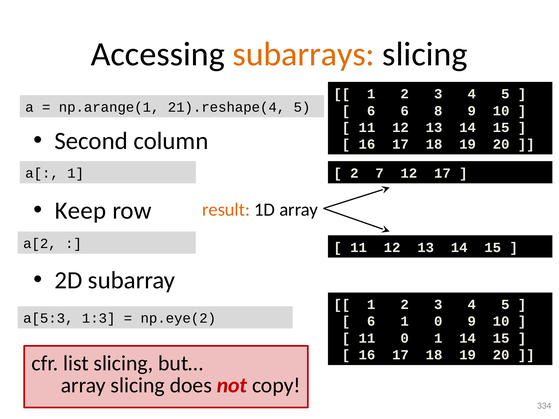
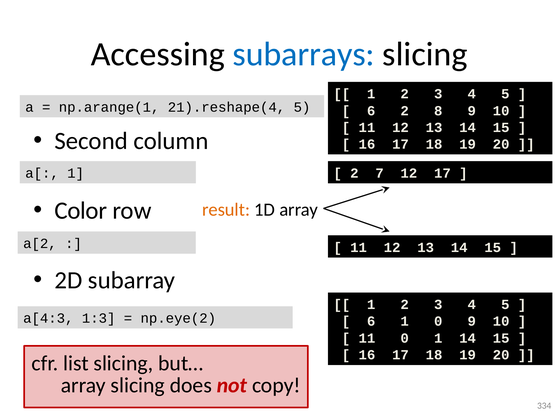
subarrays colour: orange -> blue
6 6: 6 -> 2
Keep: Keep -> Color
a[5:3: a[5:3 -> a[4:3
